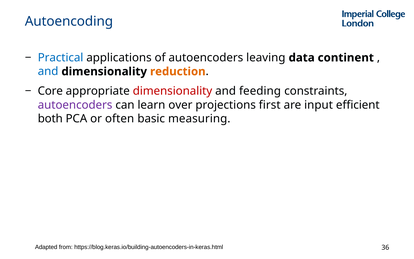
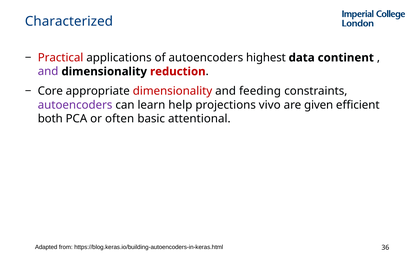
Autoencoding: Autoencoding -> Characterized
Practical colour: blue -> red
leaving: leaving -> highest
and at (48, 71) colour: blue -> purple
reduction colour: orange -> red
over: over -> help
first: first -> vivo
input: input -> given
measuring: measuring -> attentional
